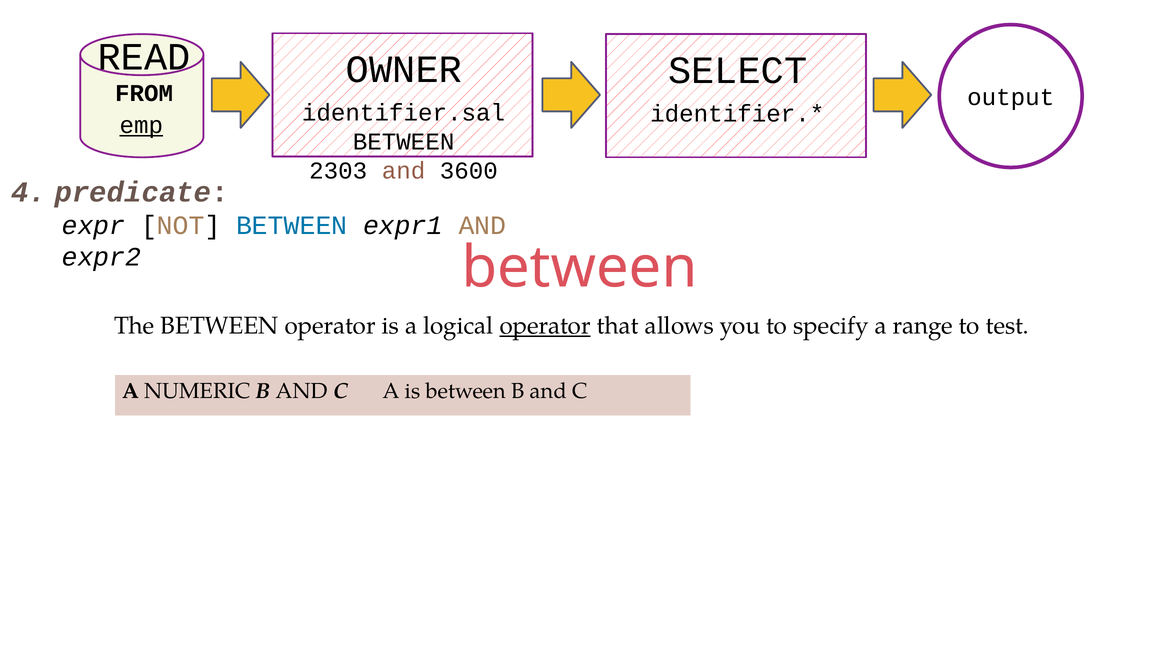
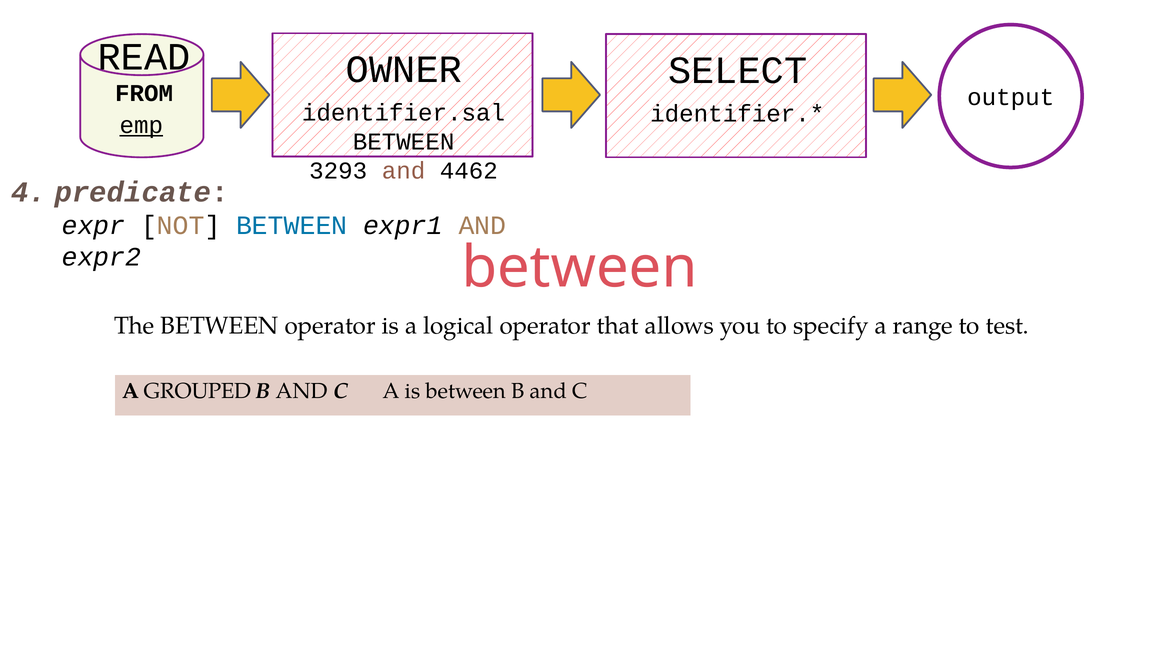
2303: 2303 -> 3293
3600: 3600 -> 4462
operator at (545, 326) underline: present -> none
NUMERIC: NUMERIC -> GROUPED
